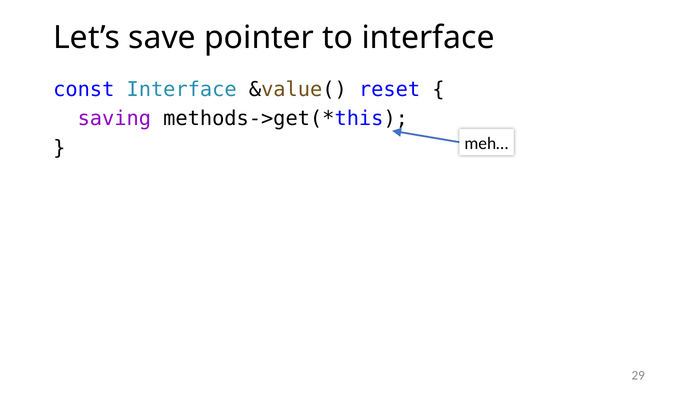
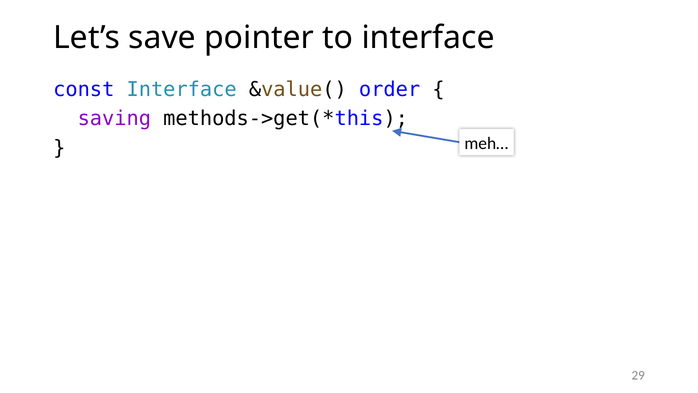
reset: reset -> order
